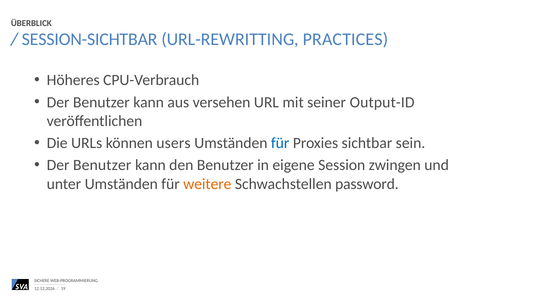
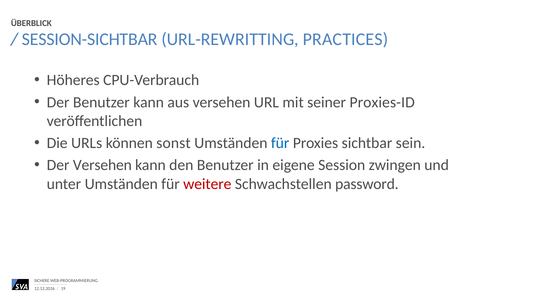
Output-ID: Output-ID -> Proxies-ID
users: users -> sonst
Benutzer at (102, 165): Benutzer -> Versehen
weitere colour: orange -> red
